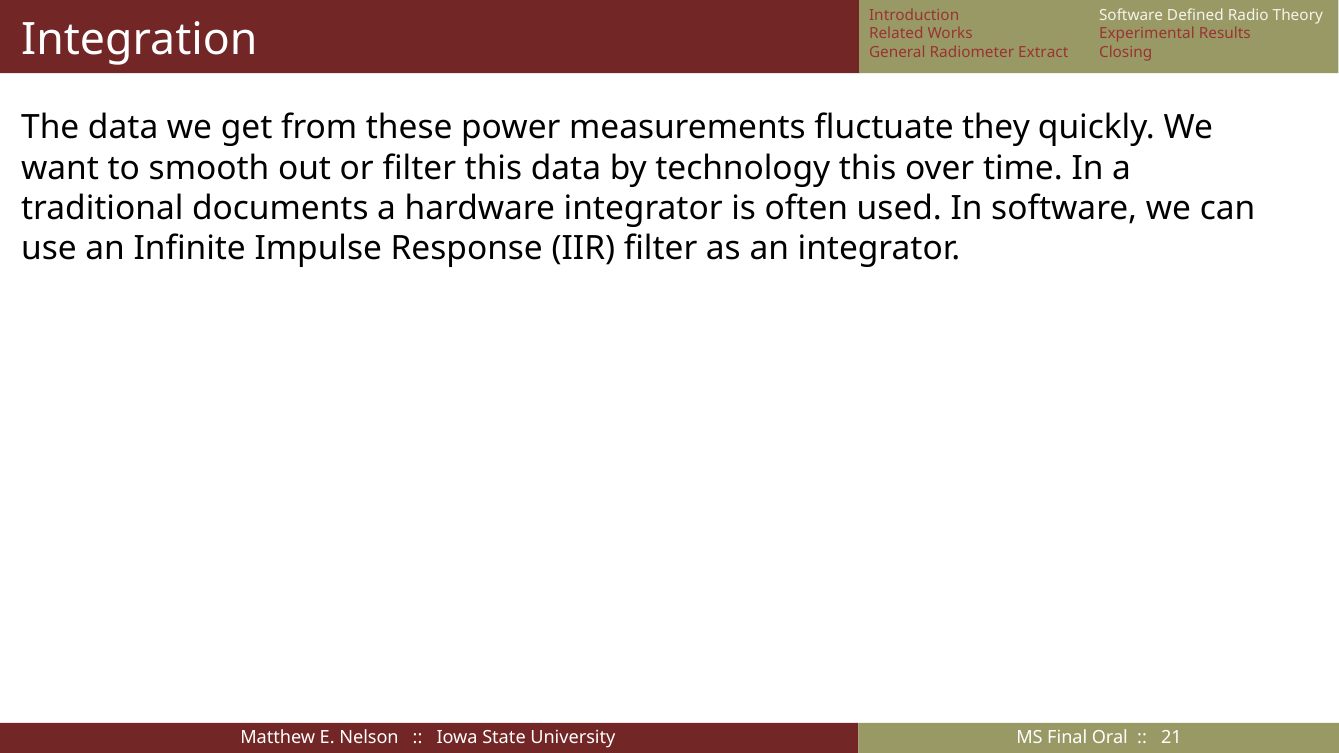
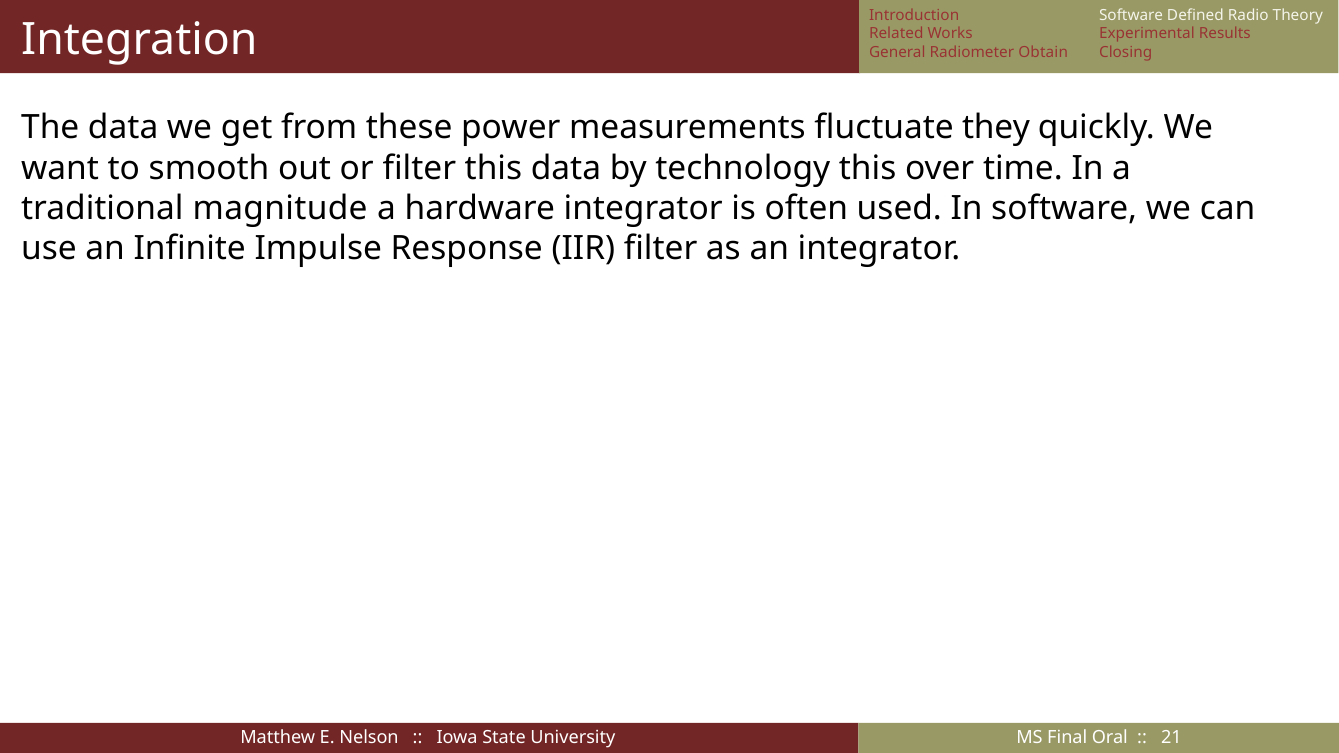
Extract: Extract -> Obtain
documents: documents -> magnitude
